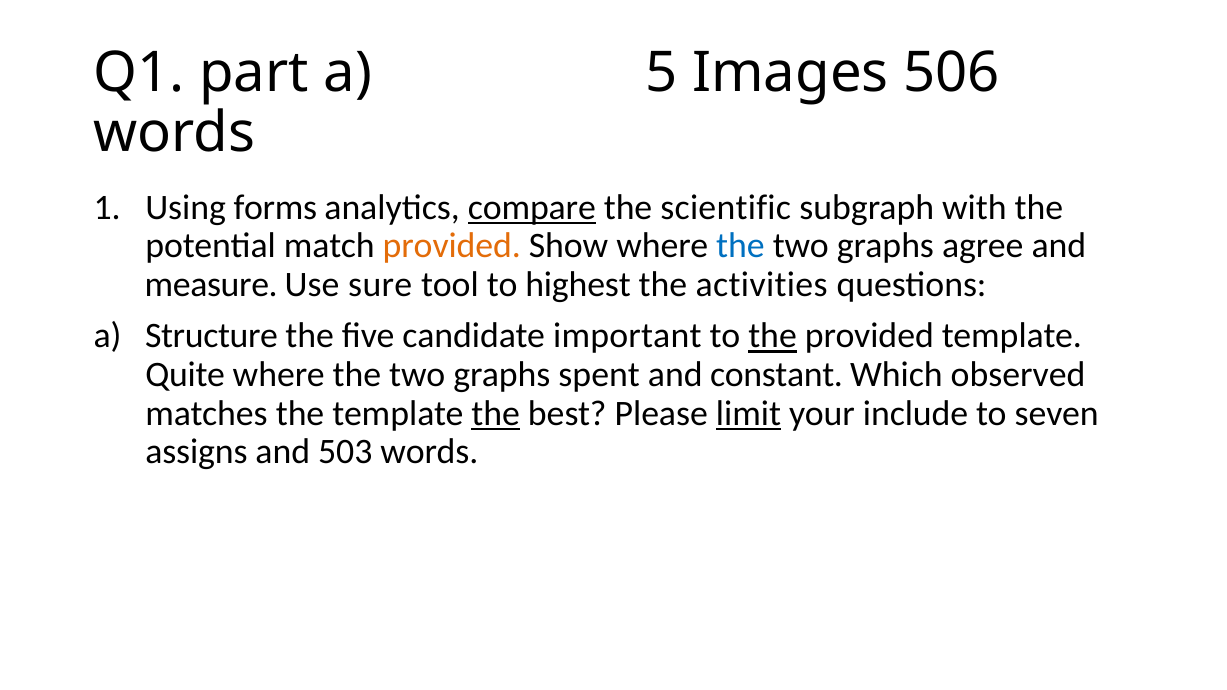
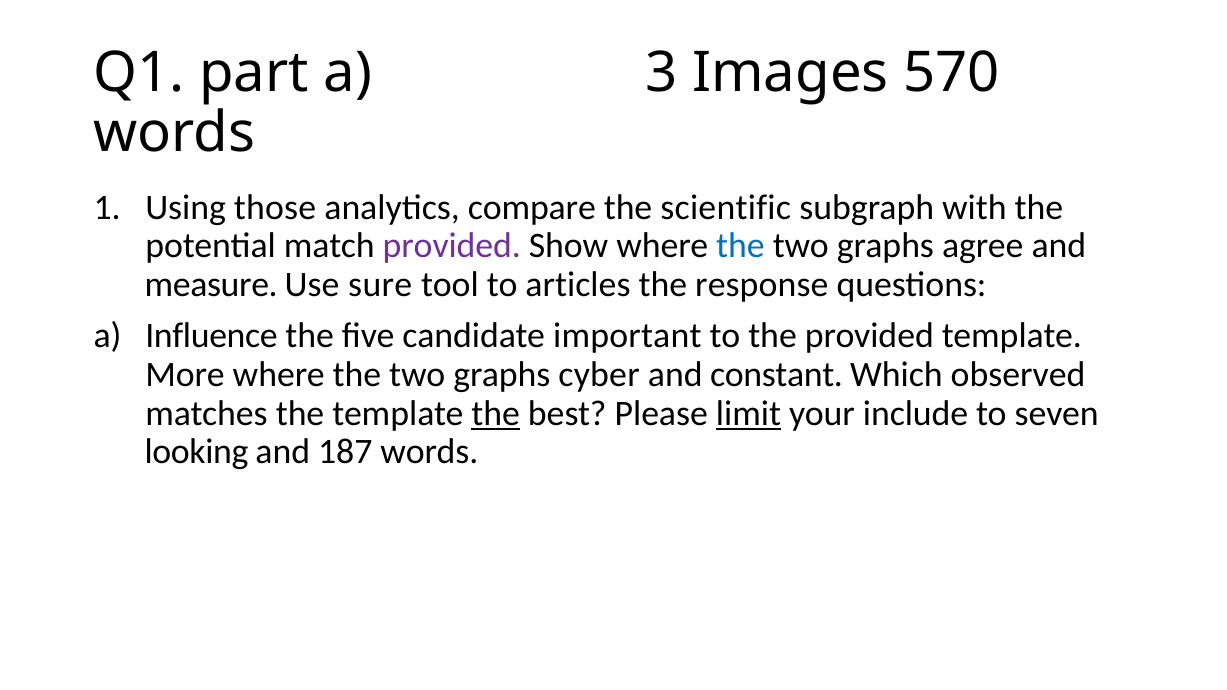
5: 5 -> 3
506: 506 -> 570
forms: forms -> those
compare underline: present -> none
provided at (452, 246) colour: orange -> purple
highest: highest -> articles
activities: activities -> response
Structure: Structure -> Influence
the at (773, 336) underline: present -> none
Quite: Quite -> More
spent: spent -> cyber
assigns: assigns -> looking
503: 503 -> 187
